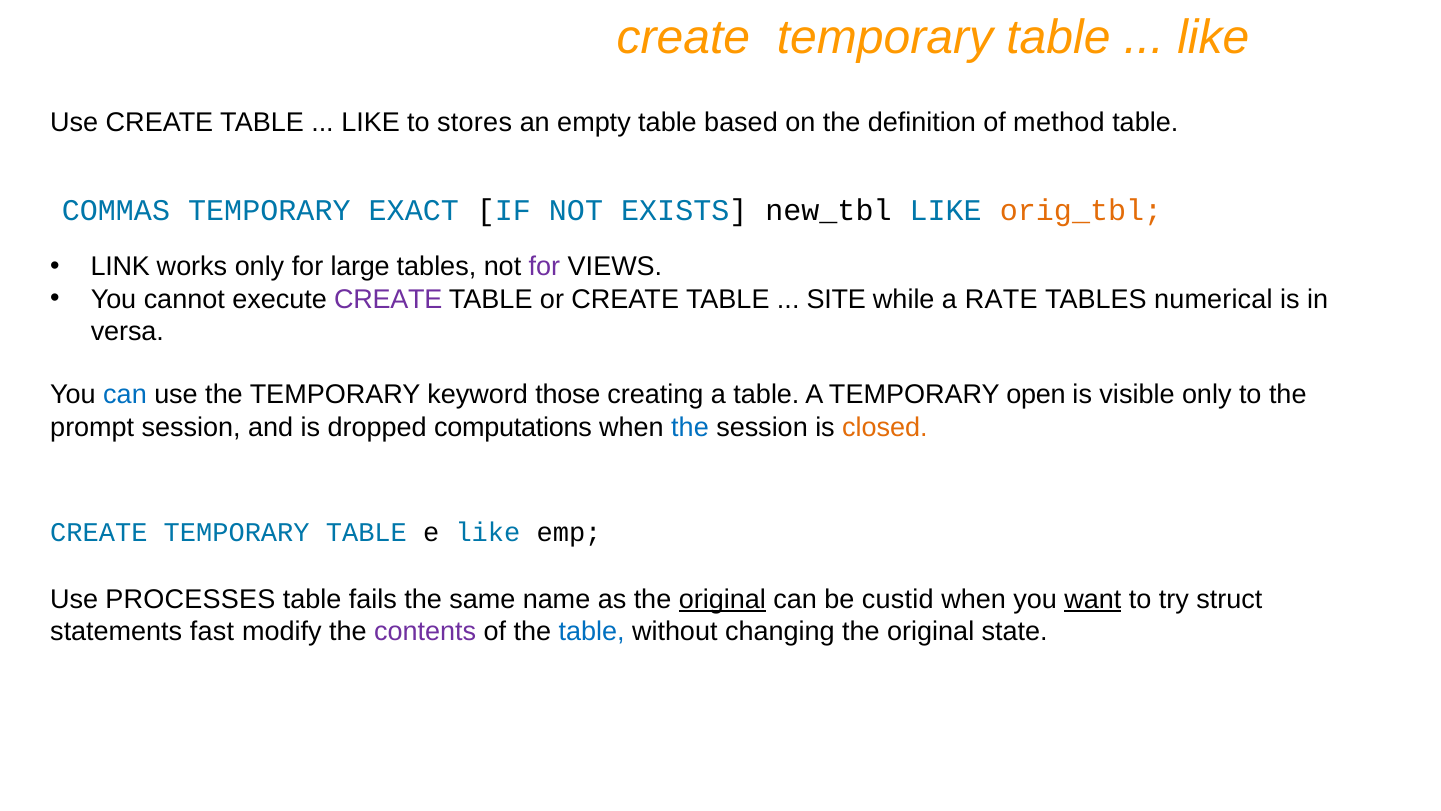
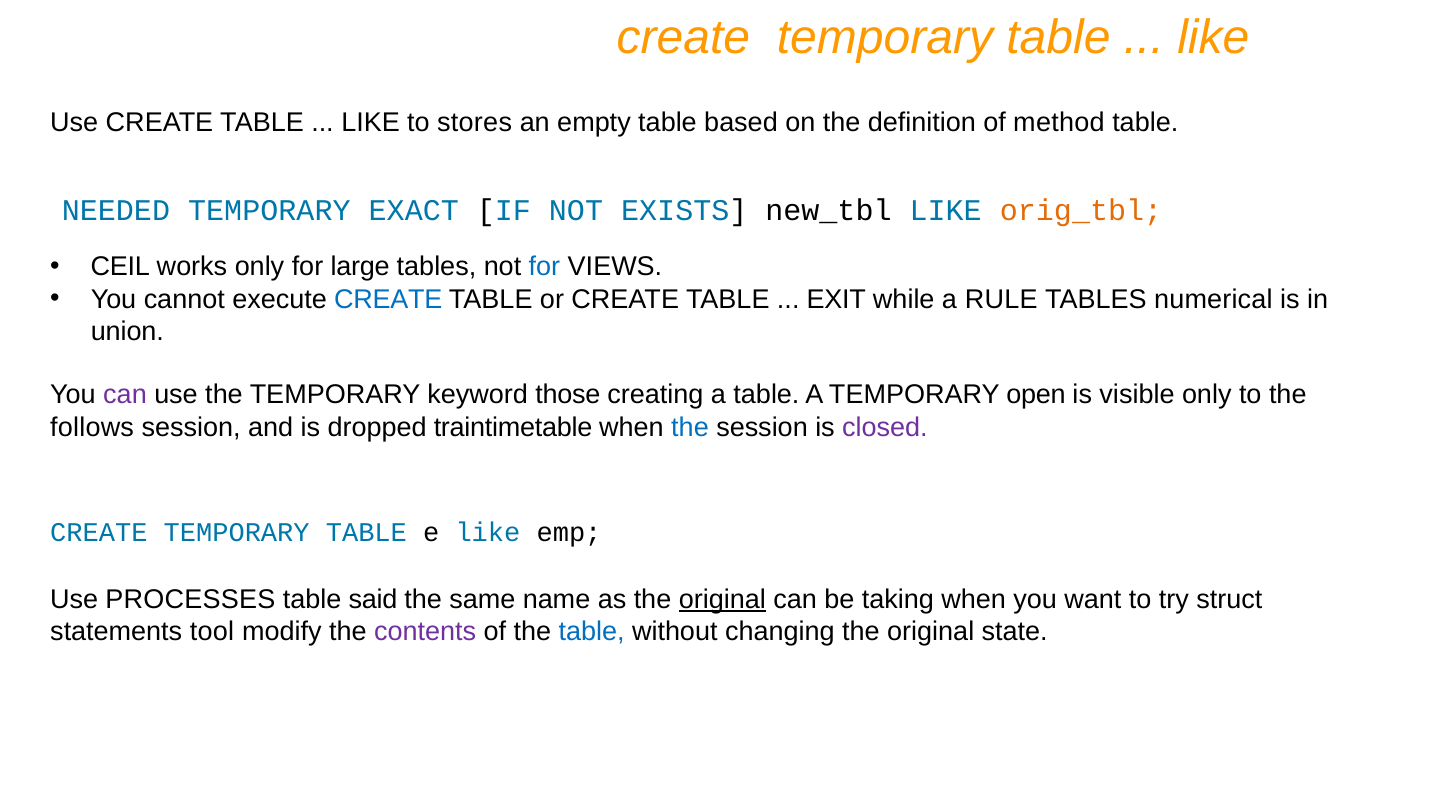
COMMAS: COMMAS -> NEEDED
LINK: LINK -> CEIL
for at (544, 267) colour: purple -> blue
CREATE at (388, 299) colour: purple -> blue
SITE: SITE -> EXIT
RATE: RATE -> RULE
versa: versa -> union
can at (125, 395) colour: blue -> purple
prompt: prompt -> follows
computations: computations -> traintimetable
closed colour: orange -> purple
fails: fails -> said
custid: custid -> taking
want underline: present -> none
fast: fast -> tool
